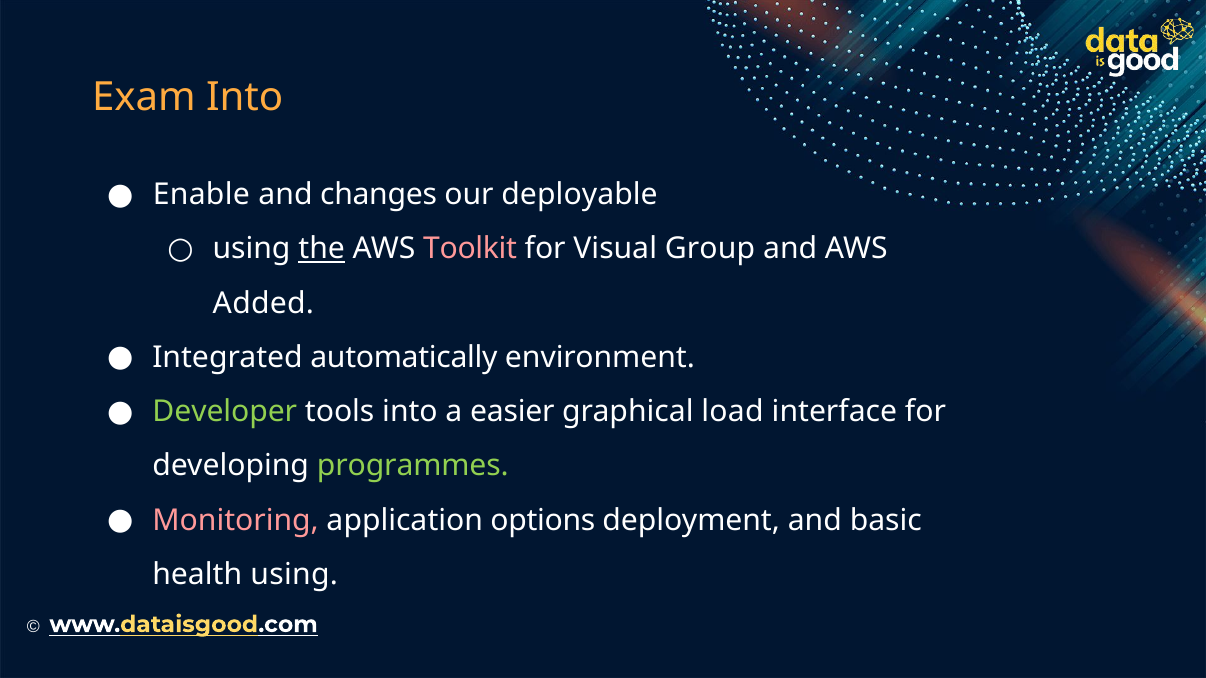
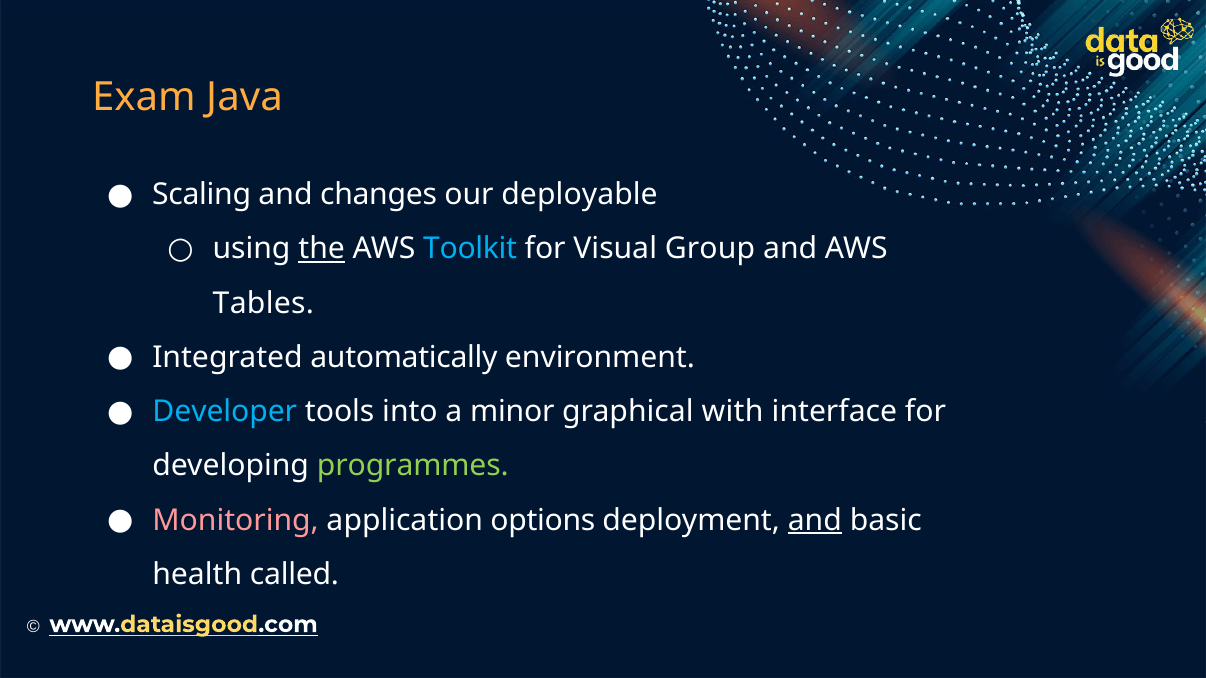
Exam Into: Into -> Java
Enable: Enable -> Scaling
Toolkit colour: pink -> light blue
Added: Added -> Tables
Developer colour: light green -> light blue
easier: easier -> minor
load: load -> with
and at (815, 520) underline: none -> present
health using: using -> called
